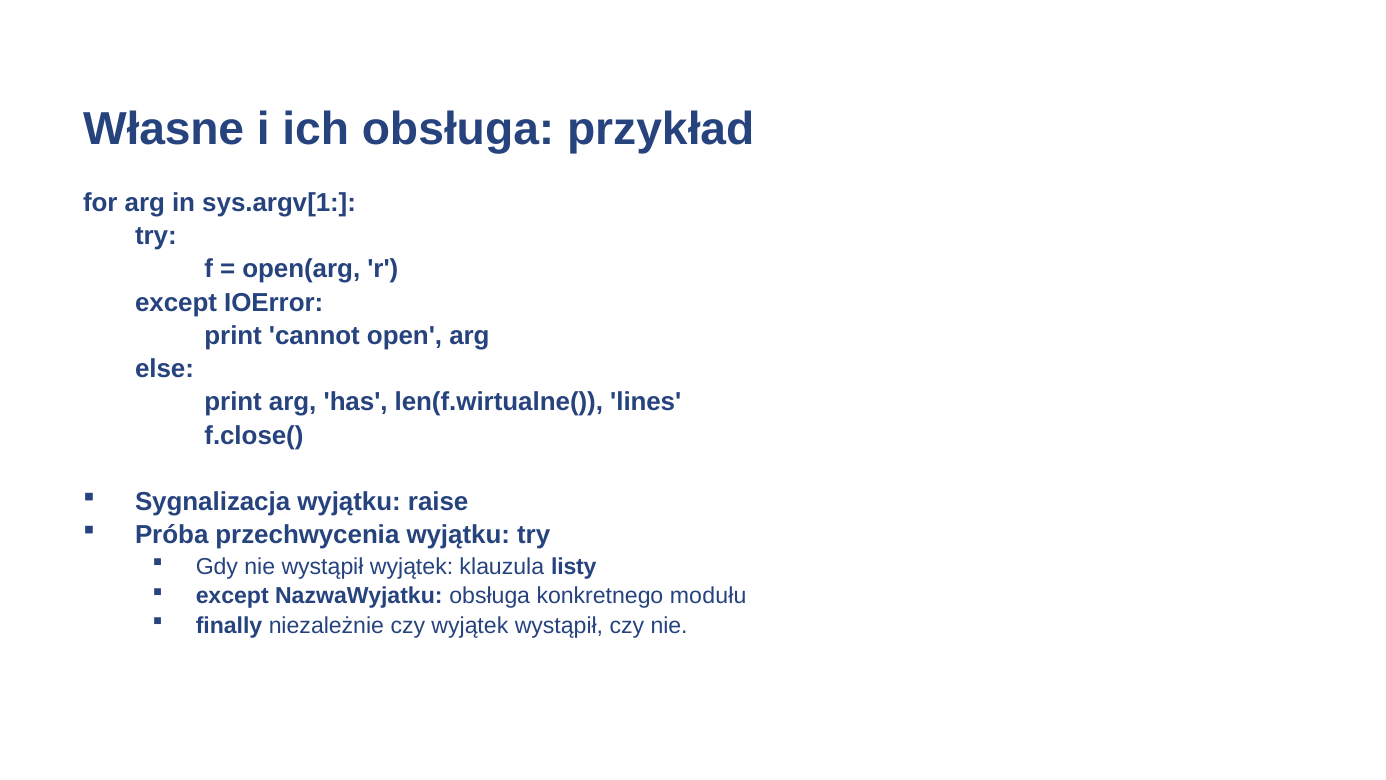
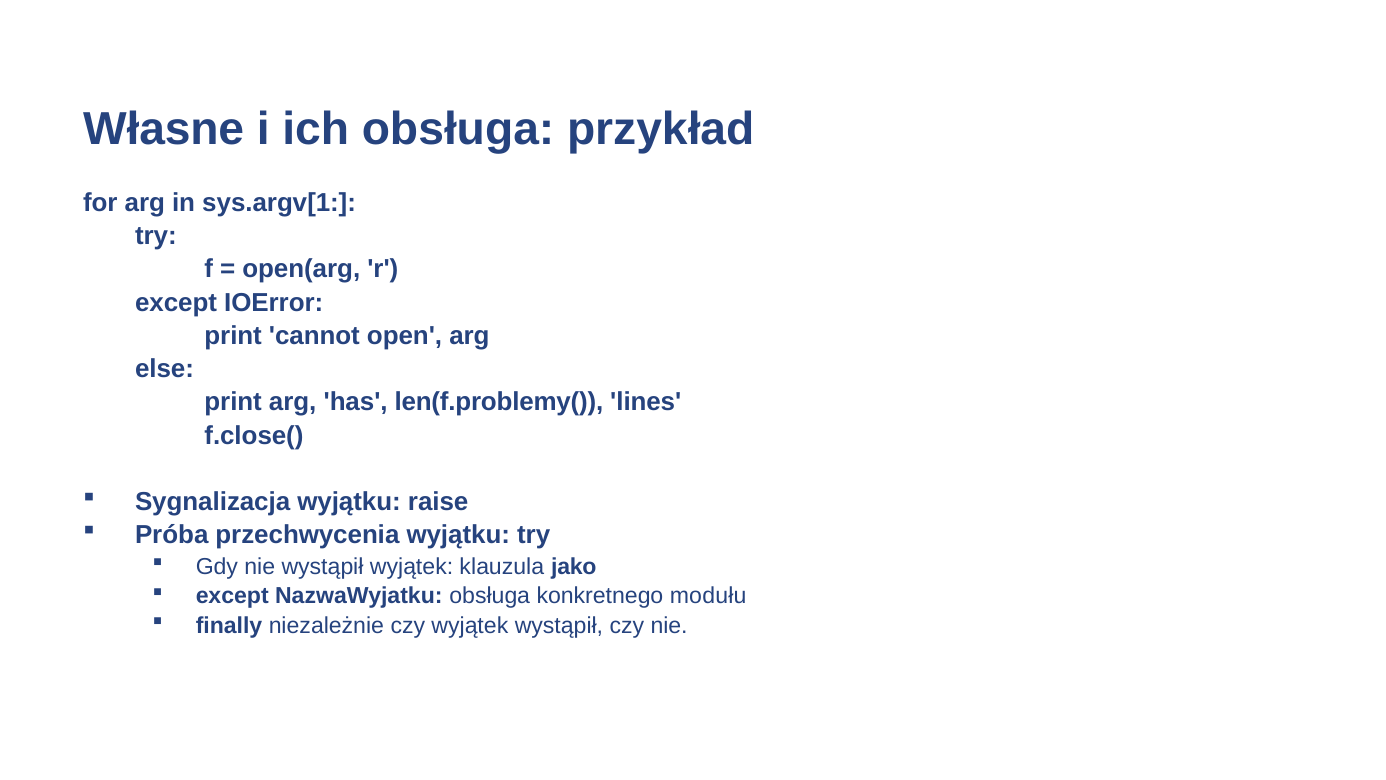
len(f.wirtualne(: len(f.wirtualne( -> len(f.problemy(
listy: listy -> jako
